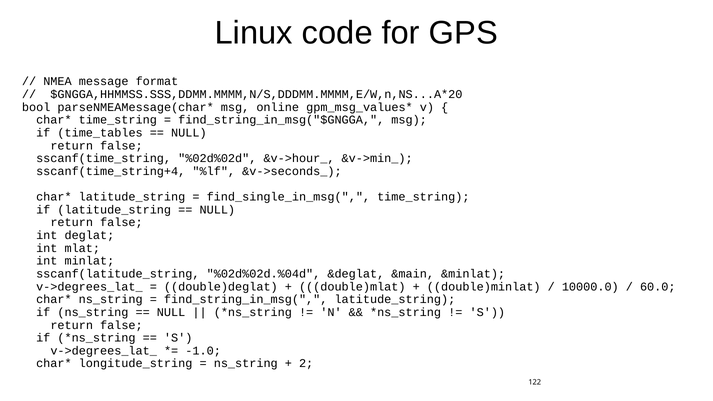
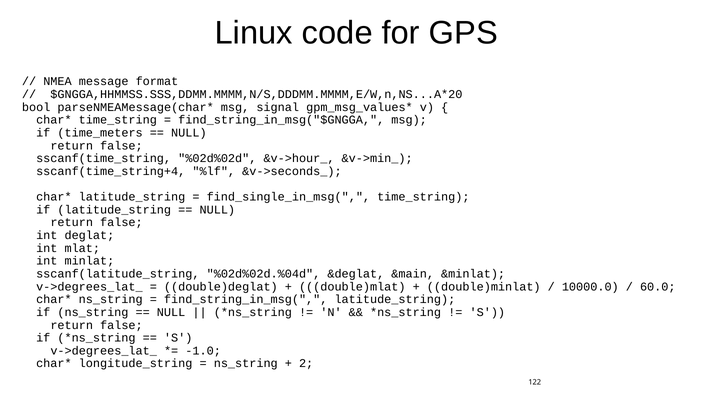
online: online -> signal
time_tables: time_tables -> time_meters
